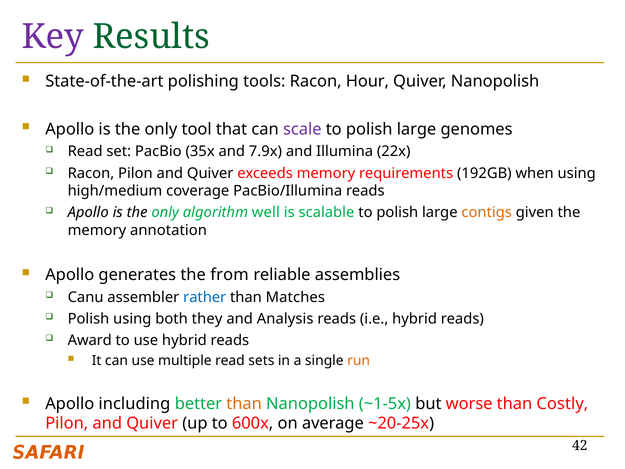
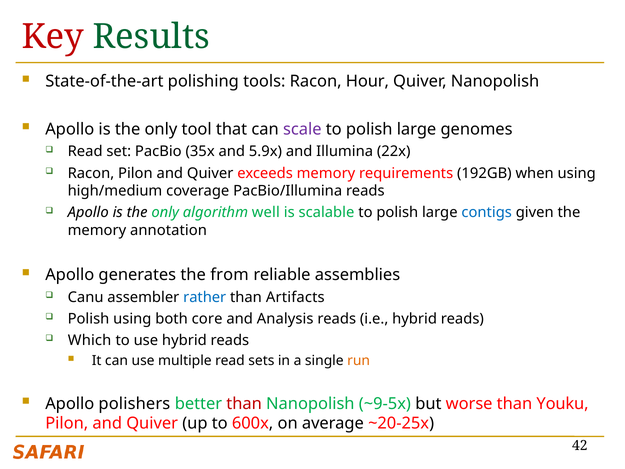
Key colour: purple -> red
7.9x: 7.9x -> 5.9x
contigs colour: orange -> blue
Matches: Matches -> Artifacts
they: they -> core
Award: Award -> Which
including: including -> polishers
than at (244, 403) colour: orange -> red
~1-5x: ~1-5x -> ~9-5x
Costly: Costly -> Youku
